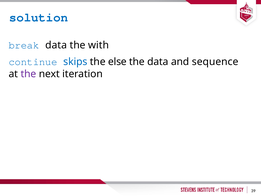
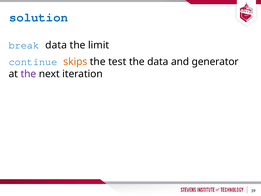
with: with -> limit
skips colour: blue -> orange
else: else -> test
sequence: sequence -> generator
